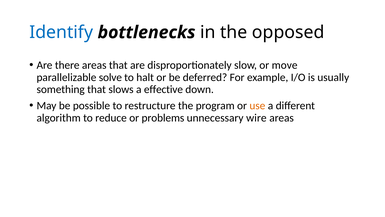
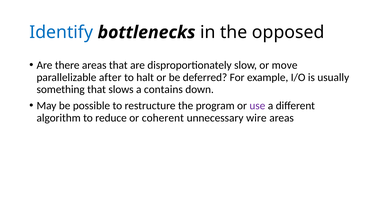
solve: solve -> after
effective: effective -> contains
use colour: orange -> purple
problems: problems -> coherent
